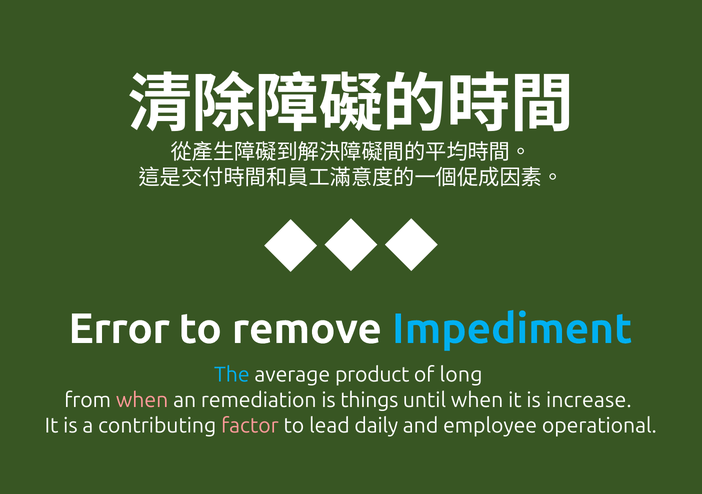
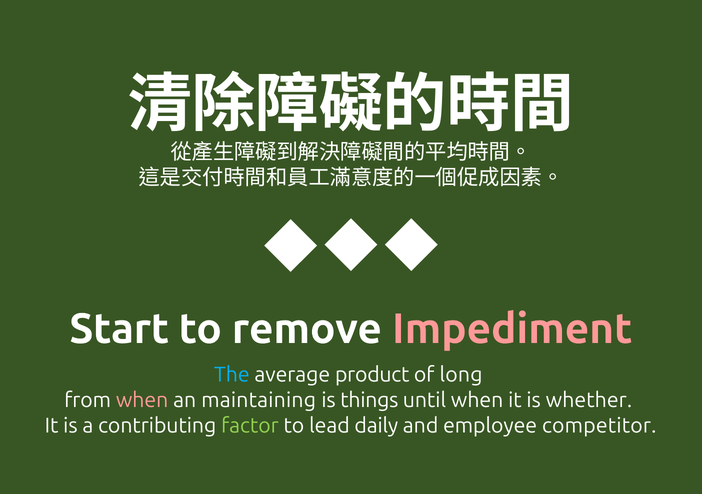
Error: Error -> Start
Impediment colour: light blue -> pink
remediation: remediation -> maintaining
increase: increase -> whether
factor colour: pink -> light green
operational: operational -> competitor
